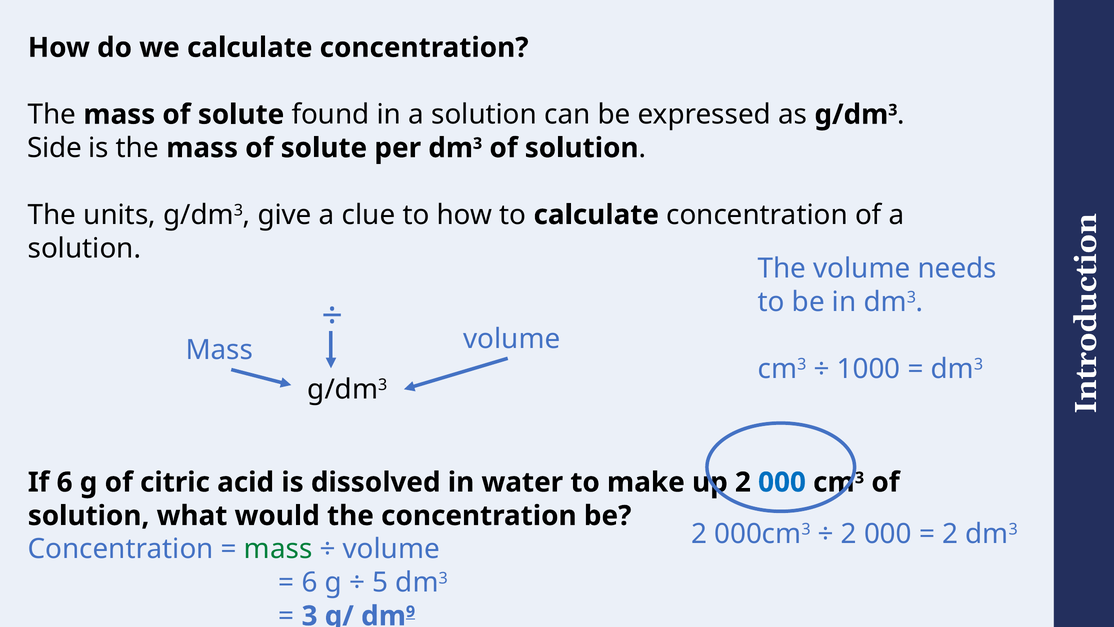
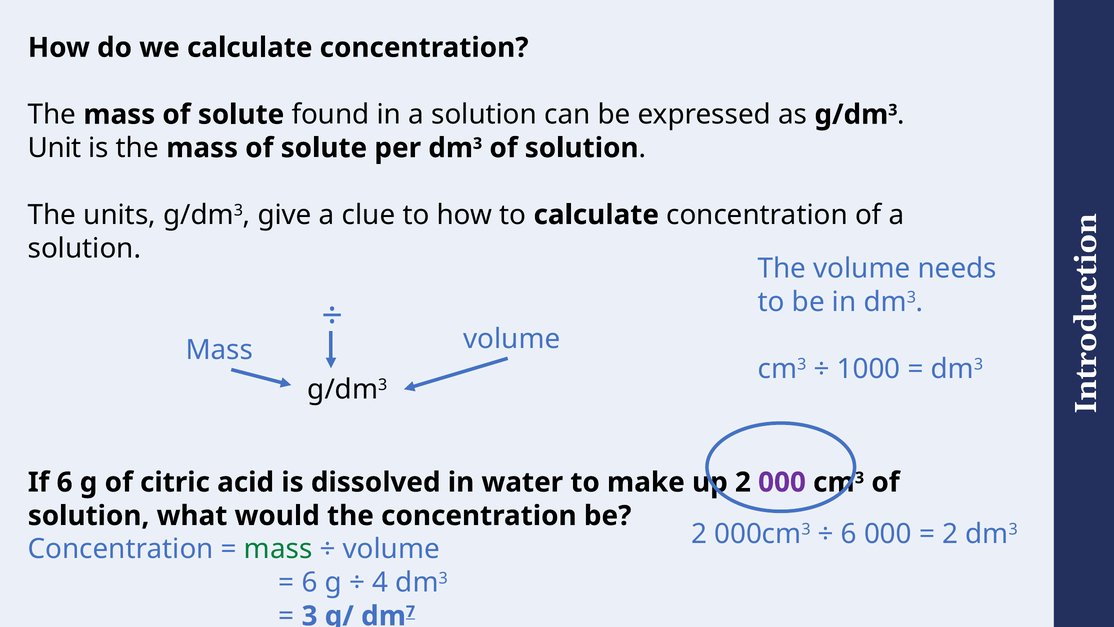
Side: Side -> Unit
000 at (782, 482) colour: blue -> purple
2 at (849, 534): 2 -> 6
5: 5 -> 4
9: 9 -> 7
